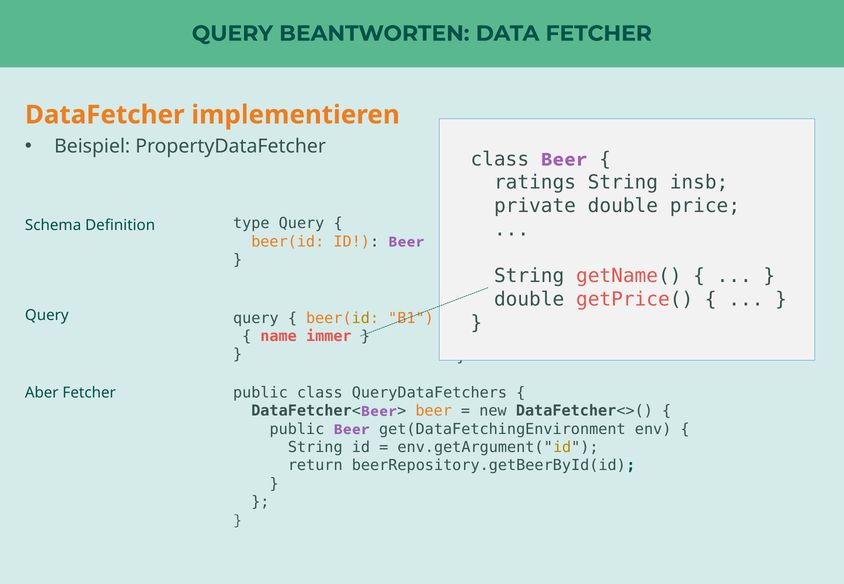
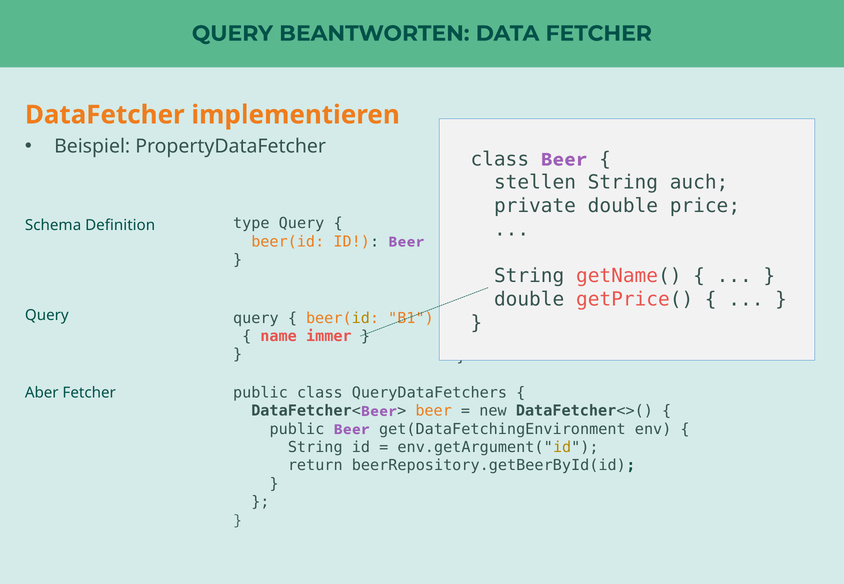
ratings: ratings -> stellen
insb: insb -> auch
